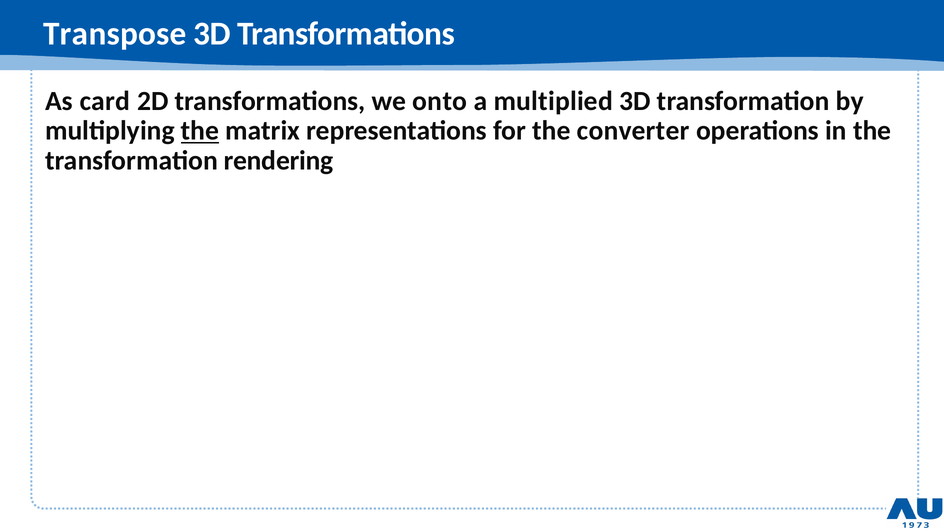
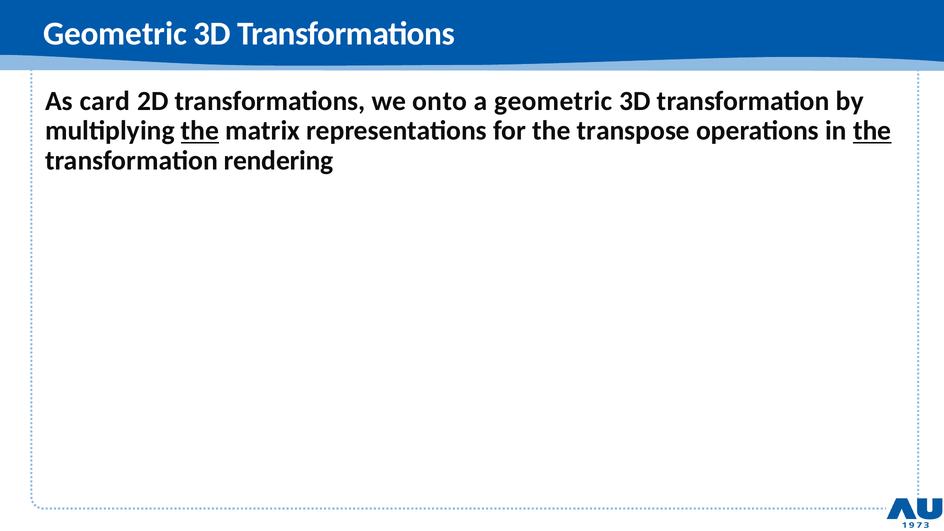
Transpose at (115, 34): Transpose -> Geometric
a multiplied: multiplied -> geometric
converter: converter -> transpose
the at (872, 131) underline: none -> present
